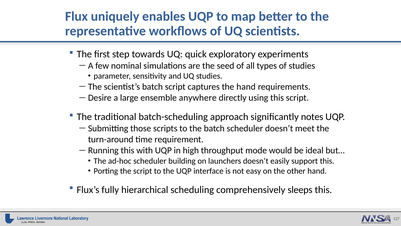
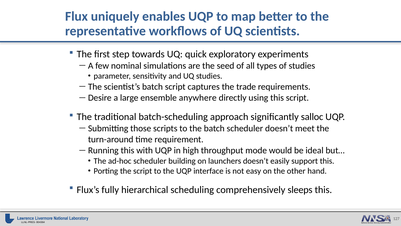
the hand: hand -> trade
notes: notes -> salloc
